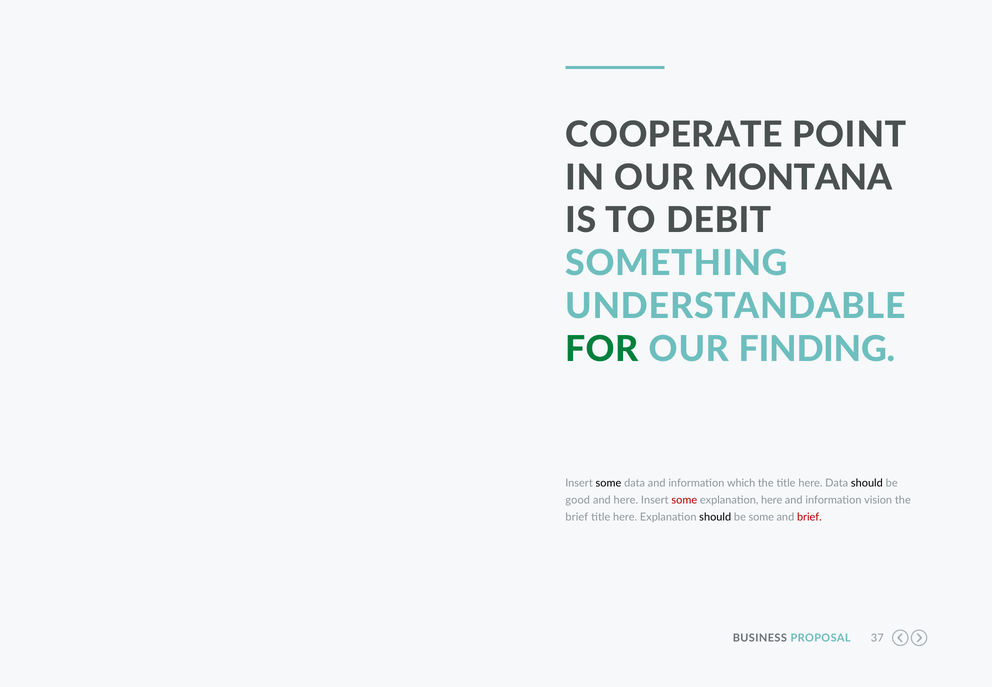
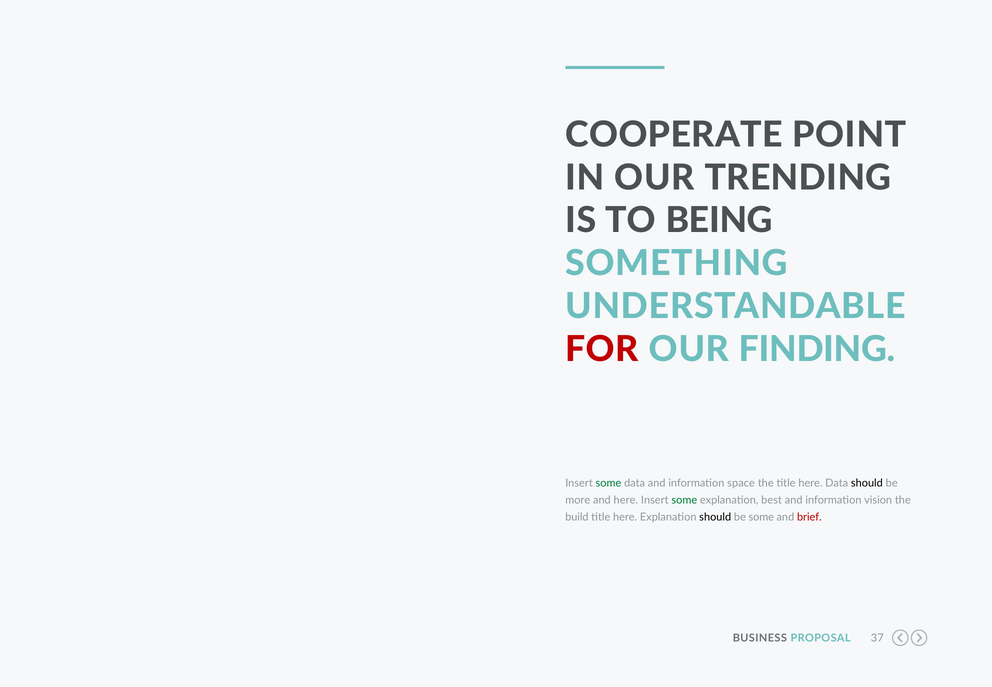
MONTANA: MONTANA -> TRENDING
DEBIT: DEBIT -> BEING
FOR colour: green -> red
some at (608, 483) colour: black -> green
which: which -> space
good: good -> more
some at (684, 500) colour: red -> green
explanation here: here -> best
brief at (577, 517): brief -> build
